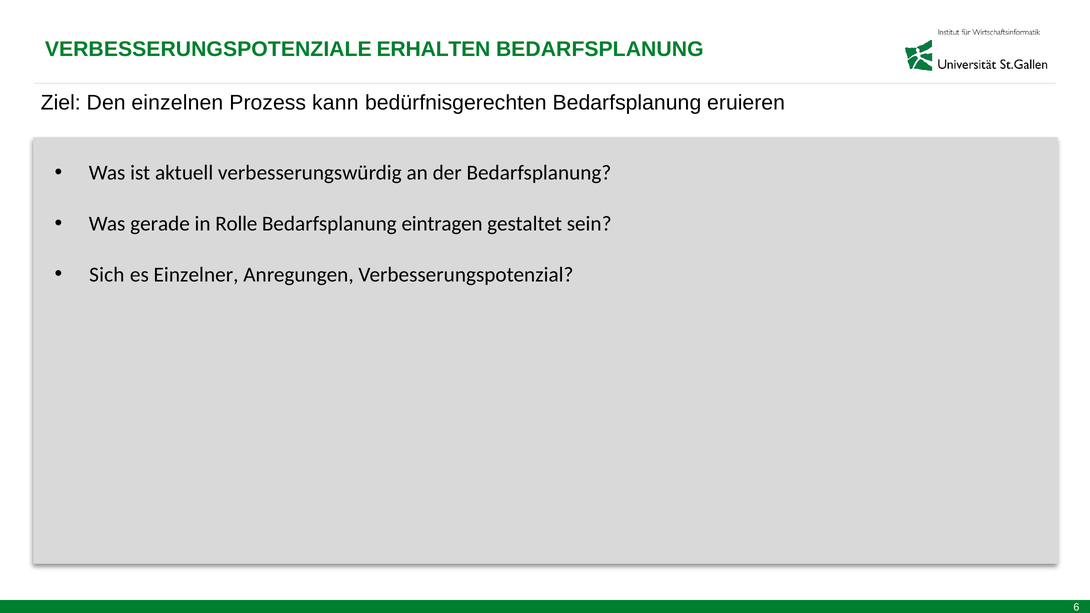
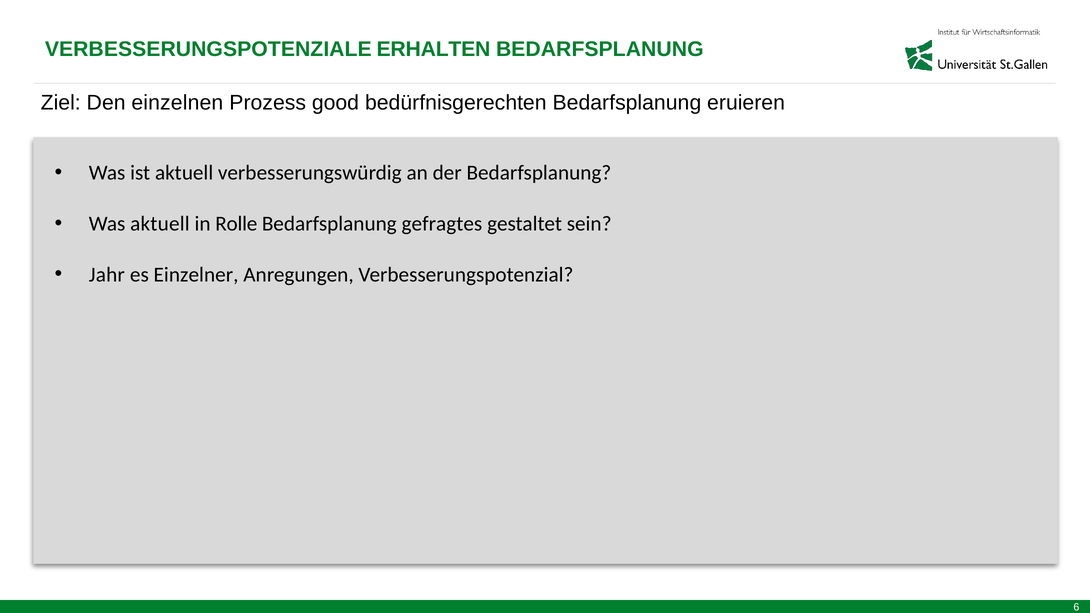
kann: kann -> good
Was gerade: gerade -> aktuell
eintragen: eintragen -> gefragtes
Sich: Sich -> Jahr
